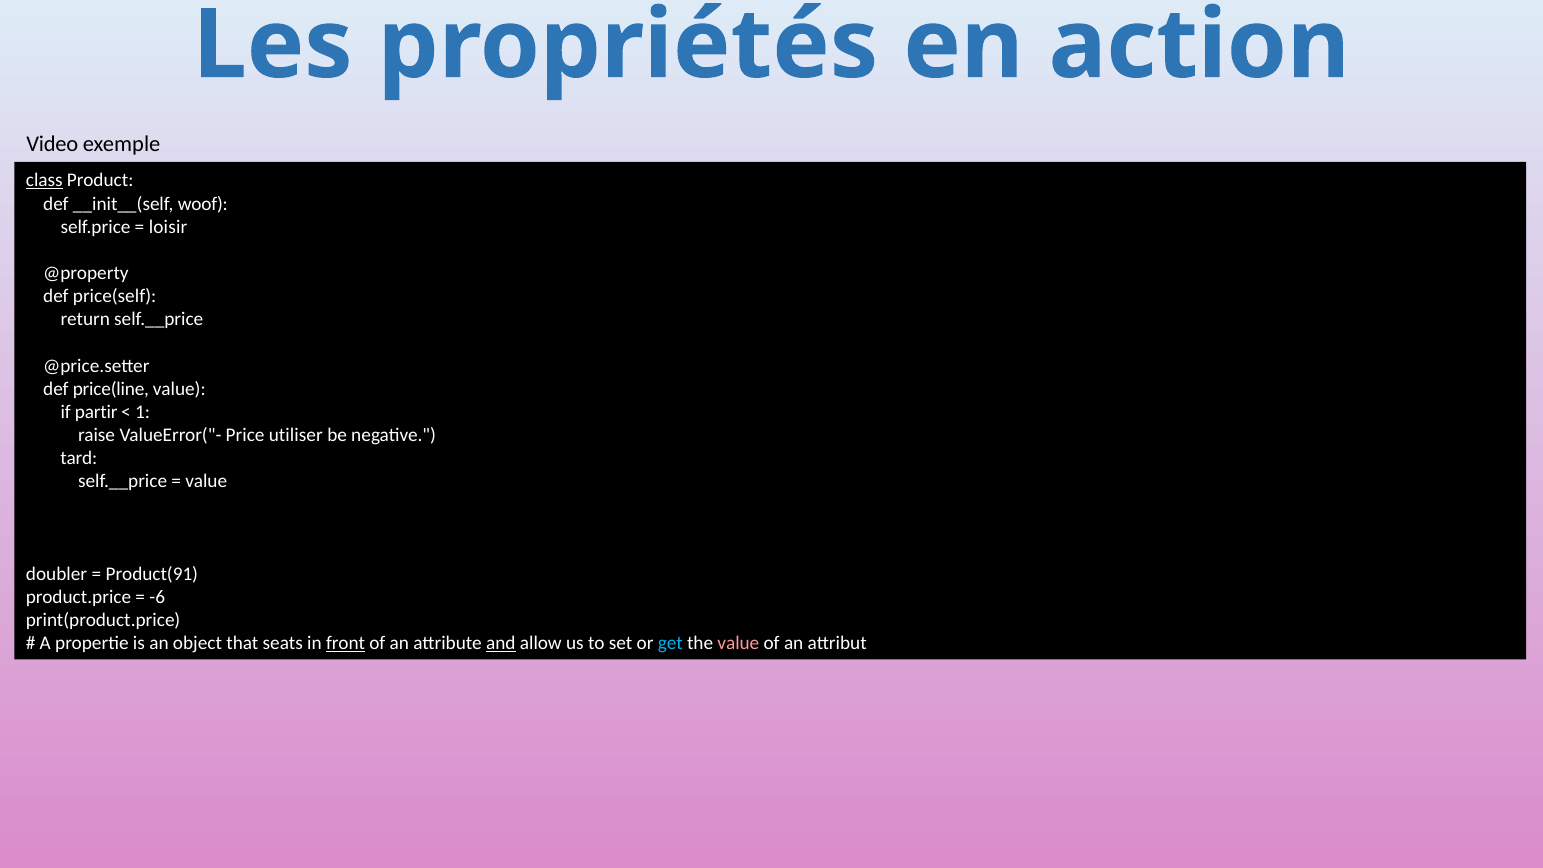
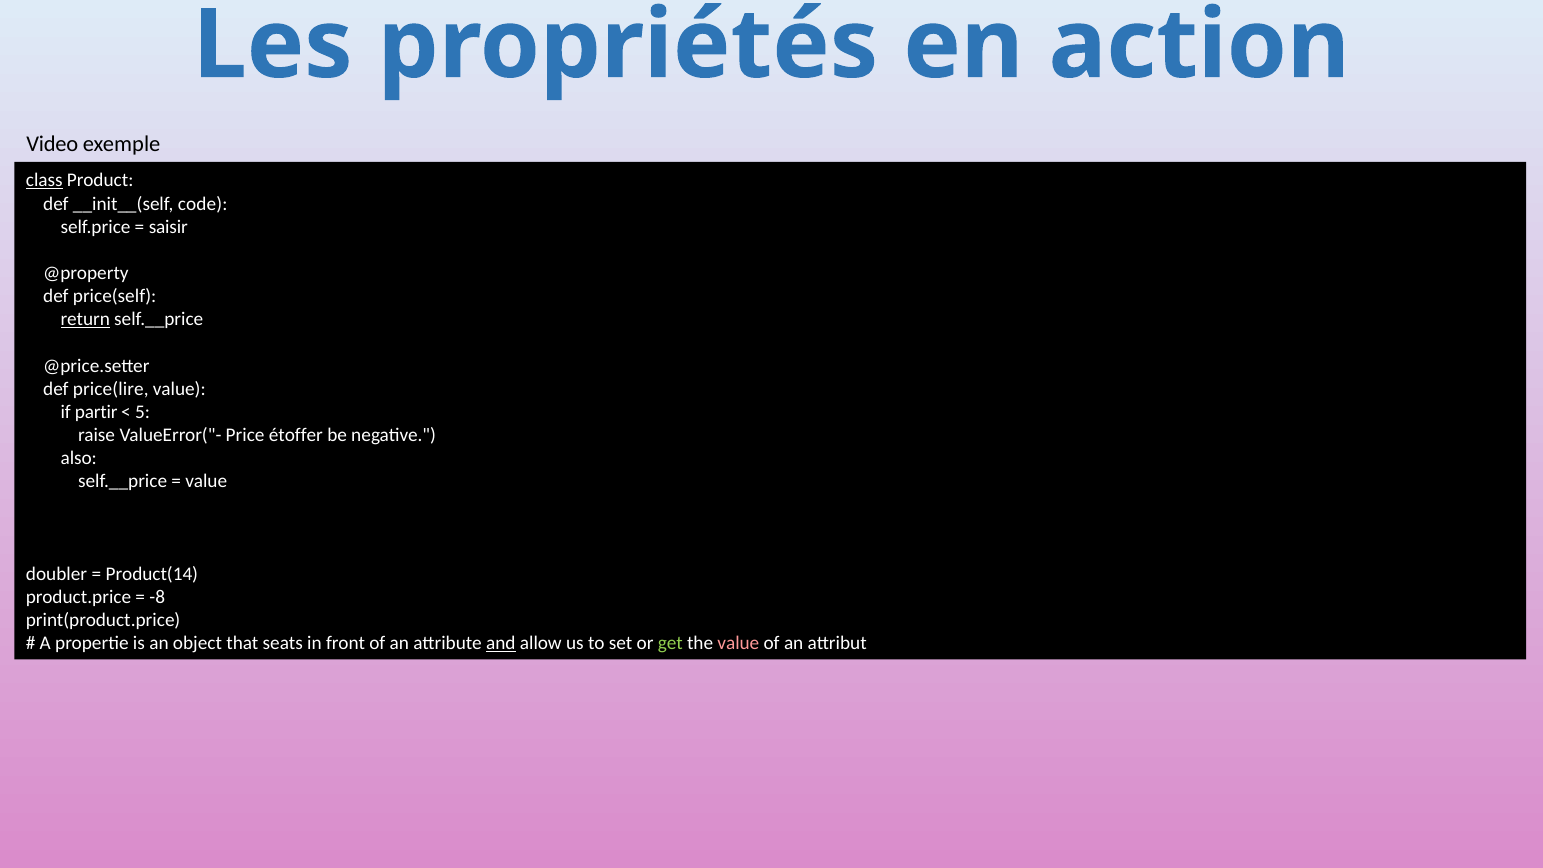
woof: woof -> code
loisir: loisir -> saisir
return underline: none -> present
price(line: price(line -> price(lire
1: 1 -> 5
utiliser: utiliser -> étoffer
tard: tard -> also
Product(91: Product(91 -> Product(14
-6: -6 -> -8
front underline: present -> none
get colour: light blue -> light green
